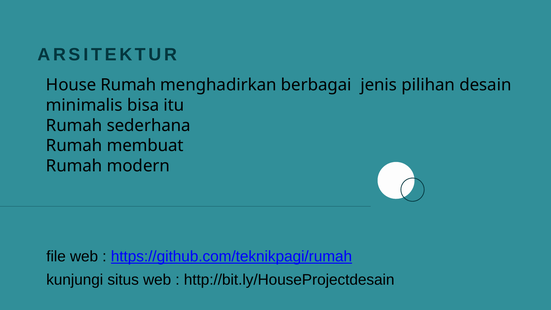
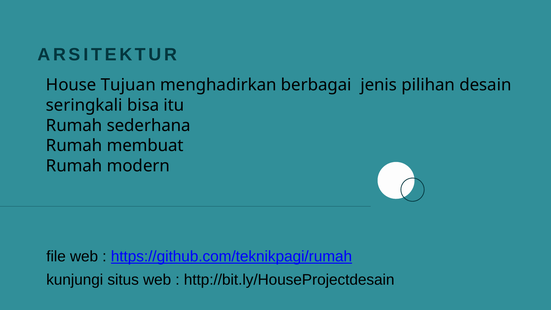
House Rumah: Rumah -> Tujuan
minimalis: minimalis -> seringkali
